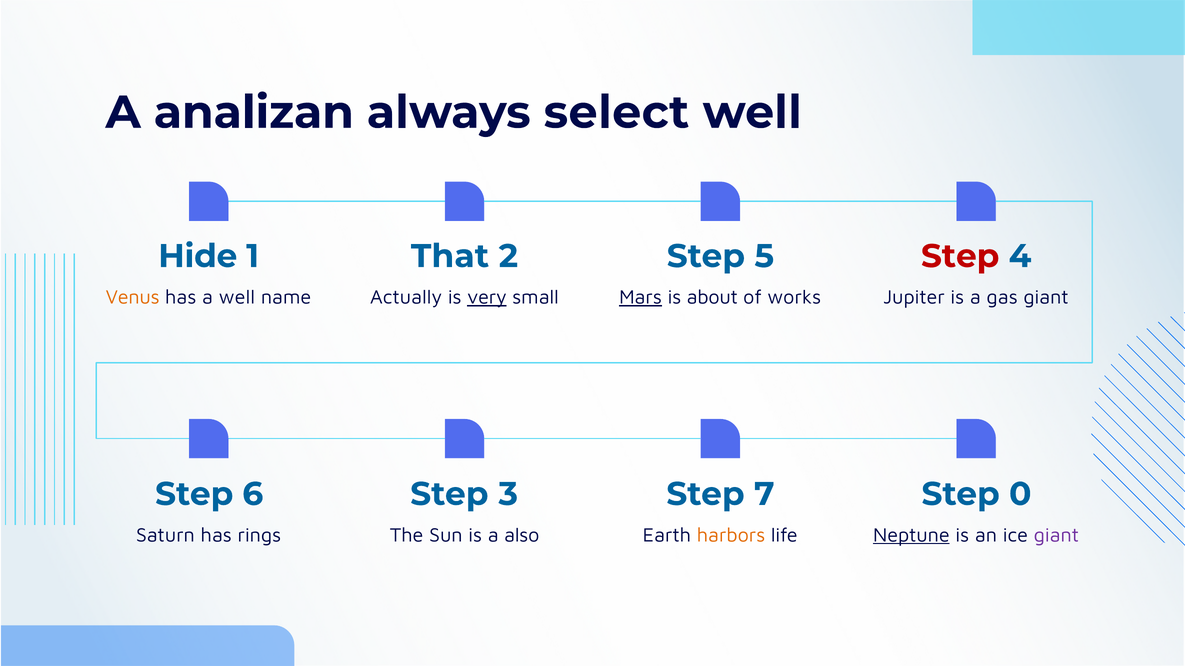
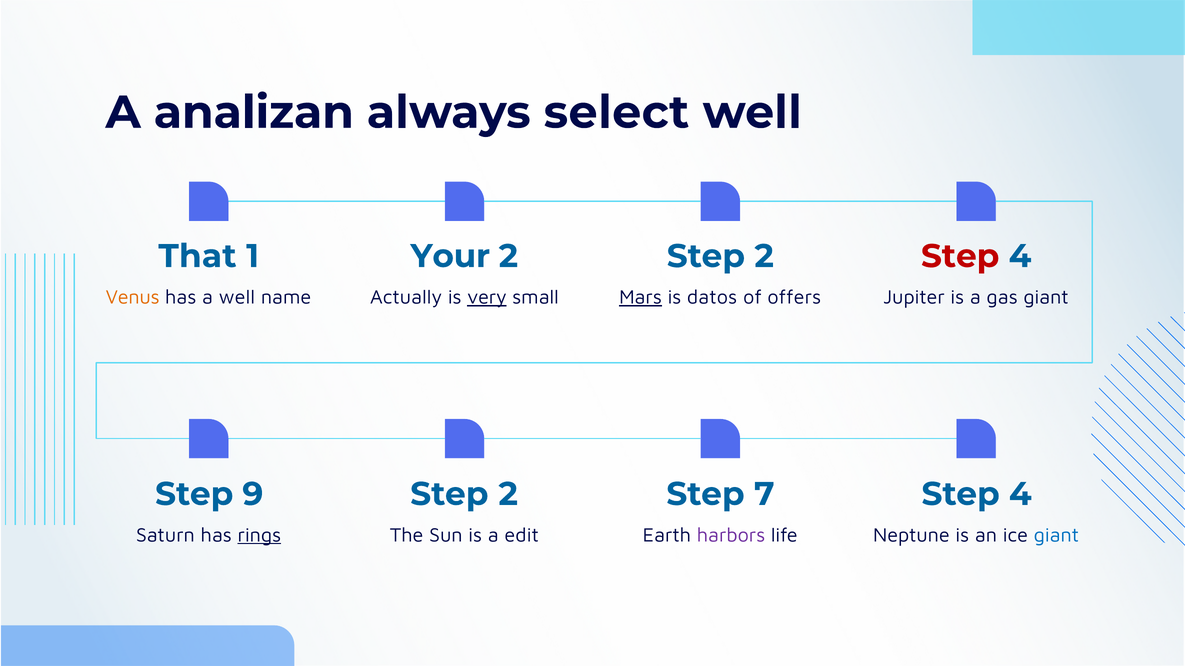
Hide: Hide -> That
That: That -> Your
5 at (764, 256): 5 -> 2
about: about -> datos
works: works -> offers
6: 6 -> 9
3 at (508, 495): 3 -> 2
0 at (1020, 495): 0 -> 4
rings underline: none -> present
also: also -> edit
harbors colour: orange -> purple
Neptune underline: present -> none
giant at (1056, 536) colour: purple -> blue
